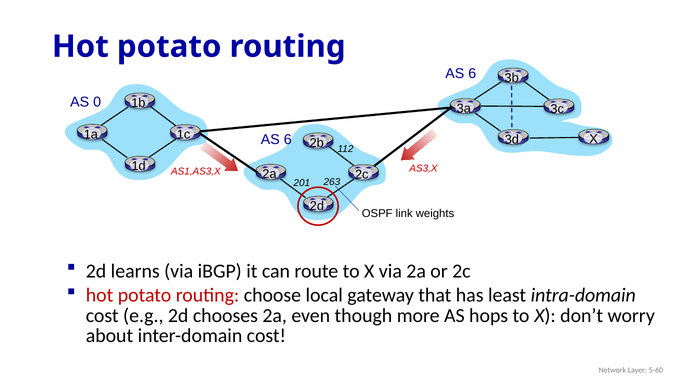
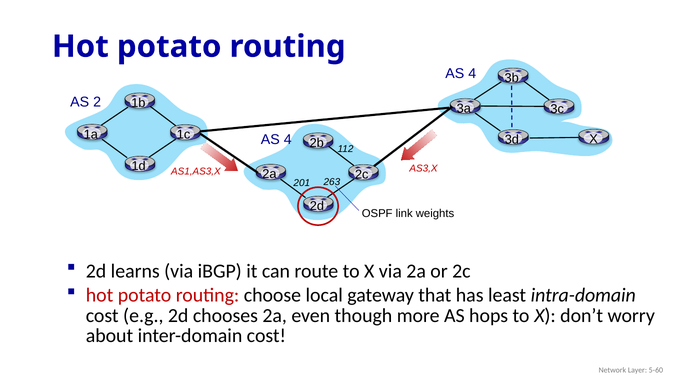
6 at (472, 74): 6 -> 4
0: 0 -> 2
6 at (288, 139): 6 -> 4
